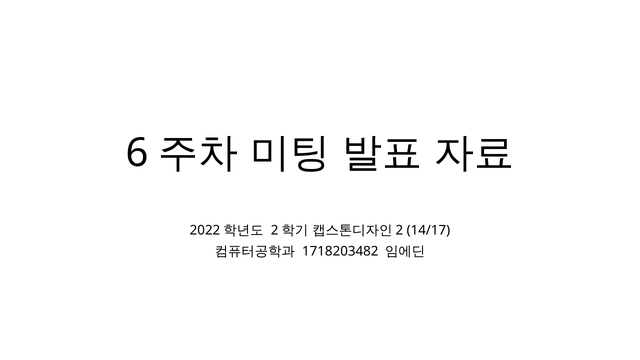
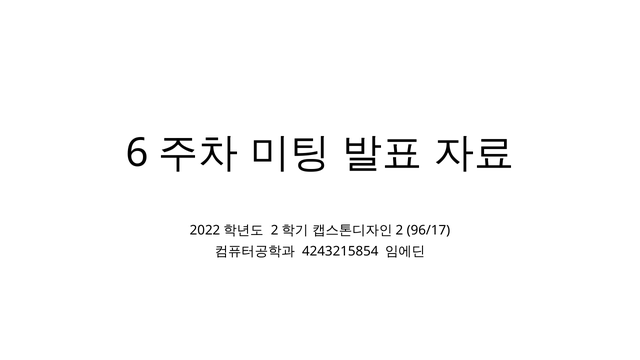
14/17: 14/17 -> 96/17
1718203482: 1718203482 -> 4243215854
